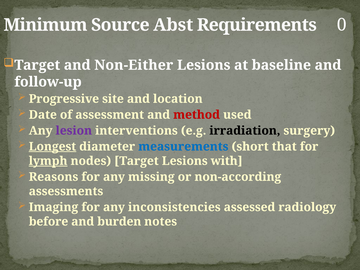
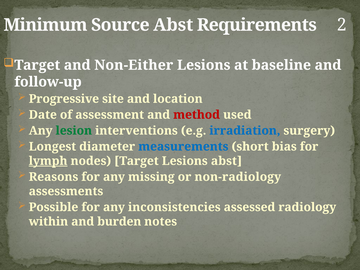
0: 0 -> 2
lesion colour: purple -> green
irradiation colour: black -> blue
Longest underline: present -> none
that: that -> bias
Lesions with: with -> abst
non-according: non-according -> non-radiology
Imaging: Imaging -> Possible
before: before -> within
